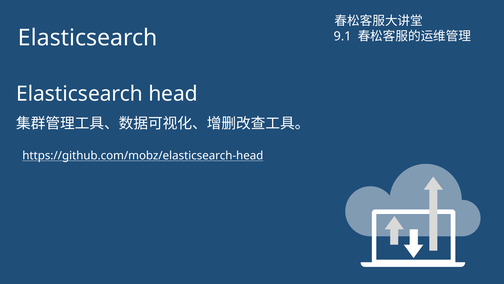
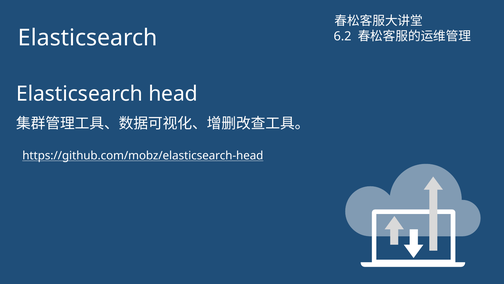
9.1: 9.1 -> 6.2
